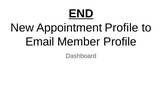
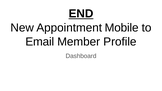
Appointment Profile: Profile -> Mobile
